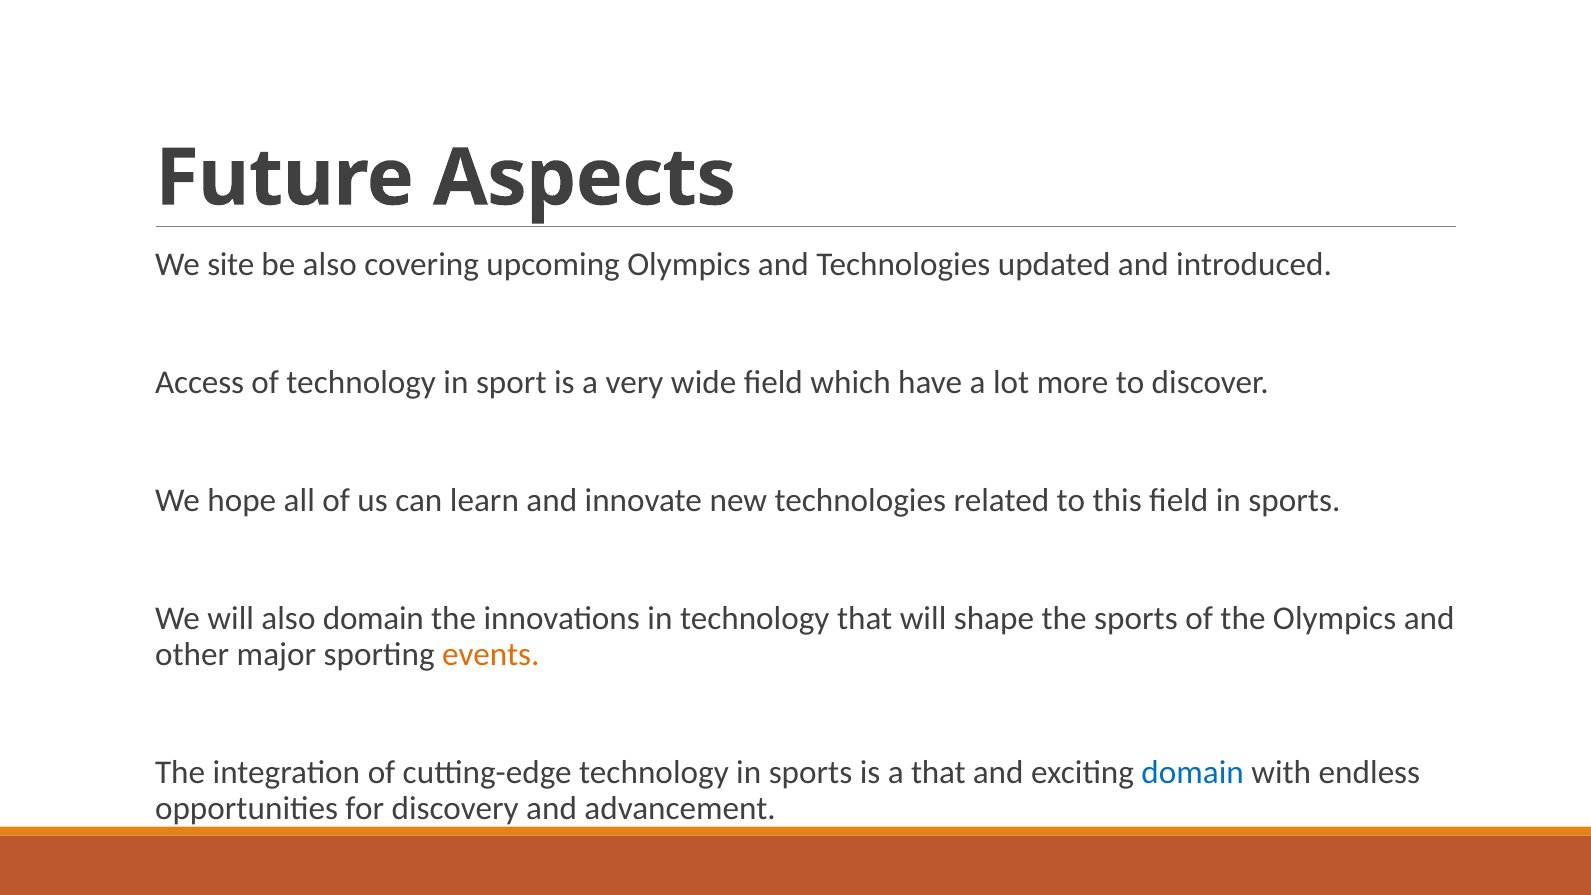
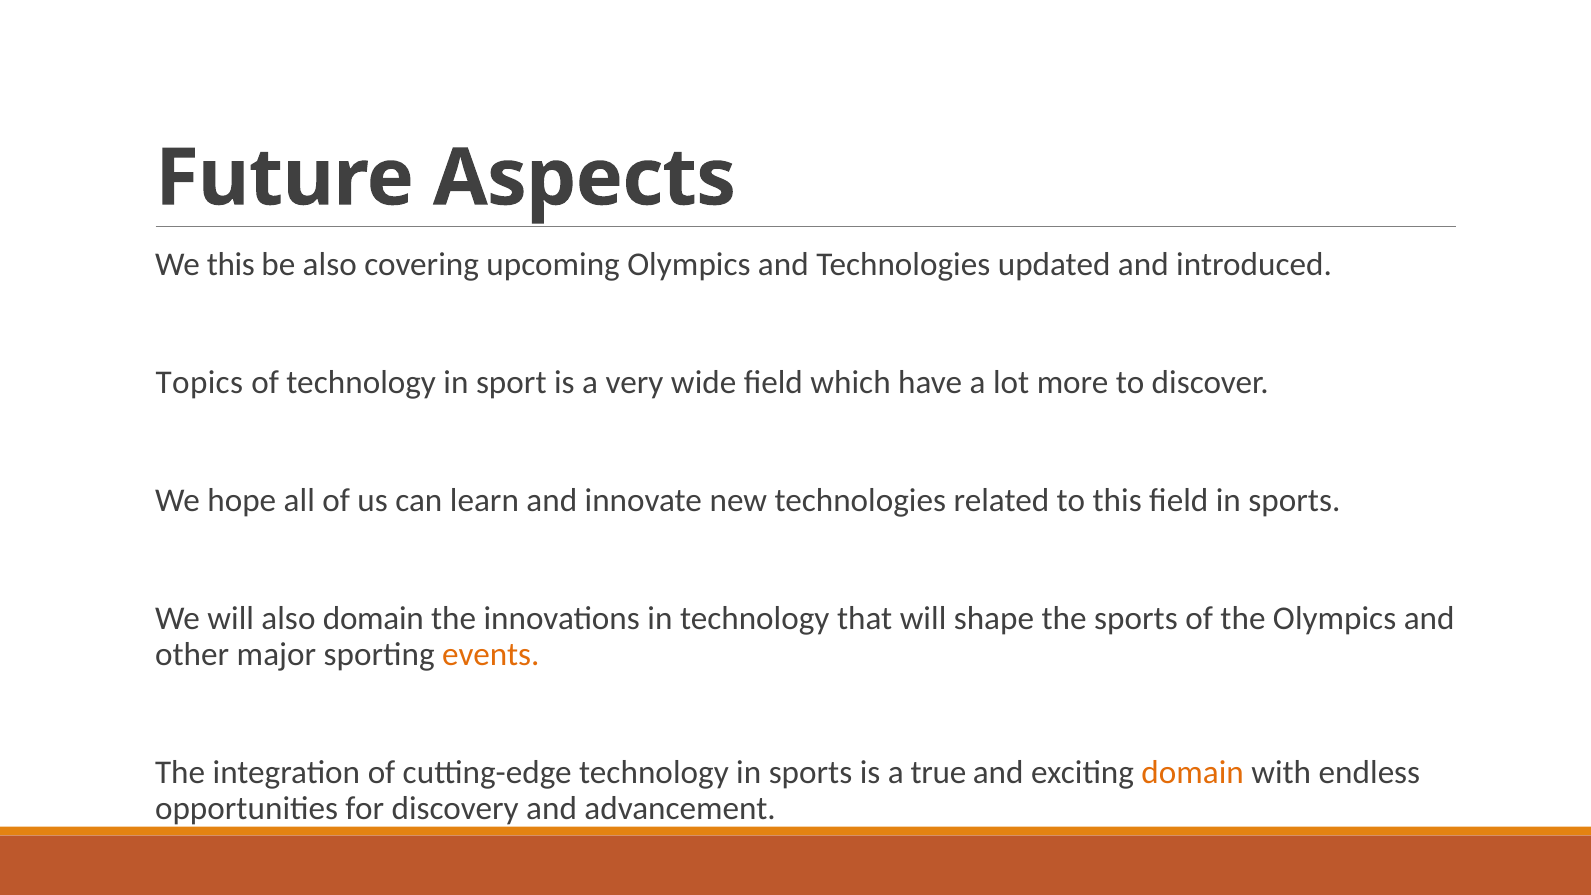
We site: site -> this
Access: Access -> Topics
a that: that -> true
domain at (1193, 773) colour: blue -> orange
